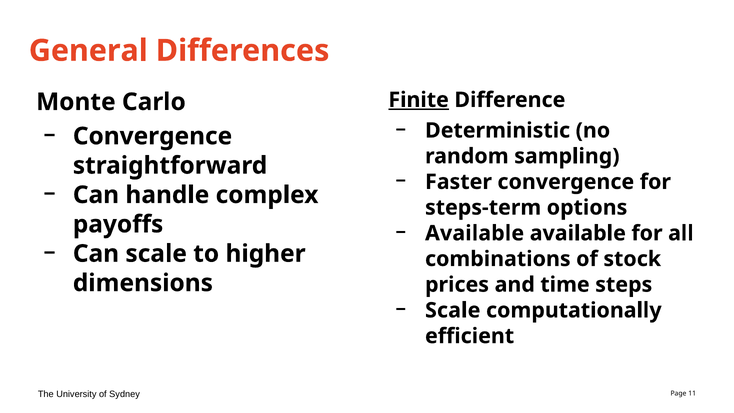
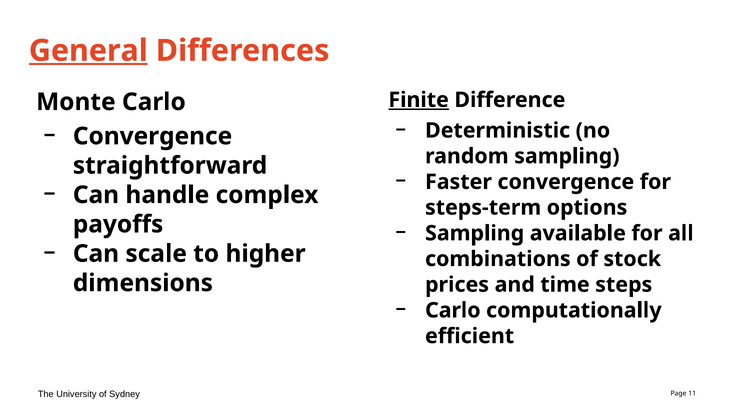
General underline: none -> present
Available at (475, 233): Available -> Sampling
Scale at (453, 310): Scale -> Carlo
